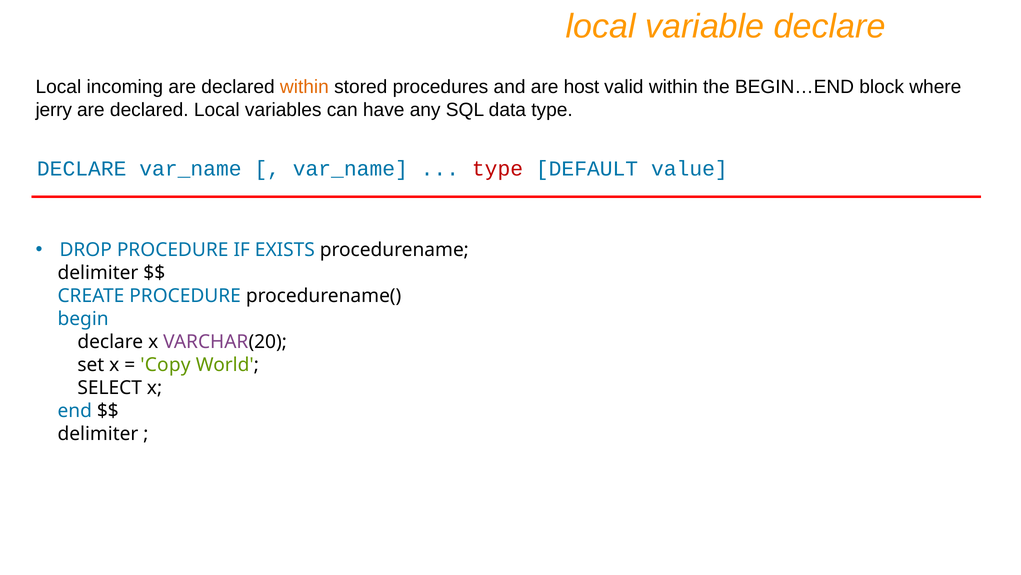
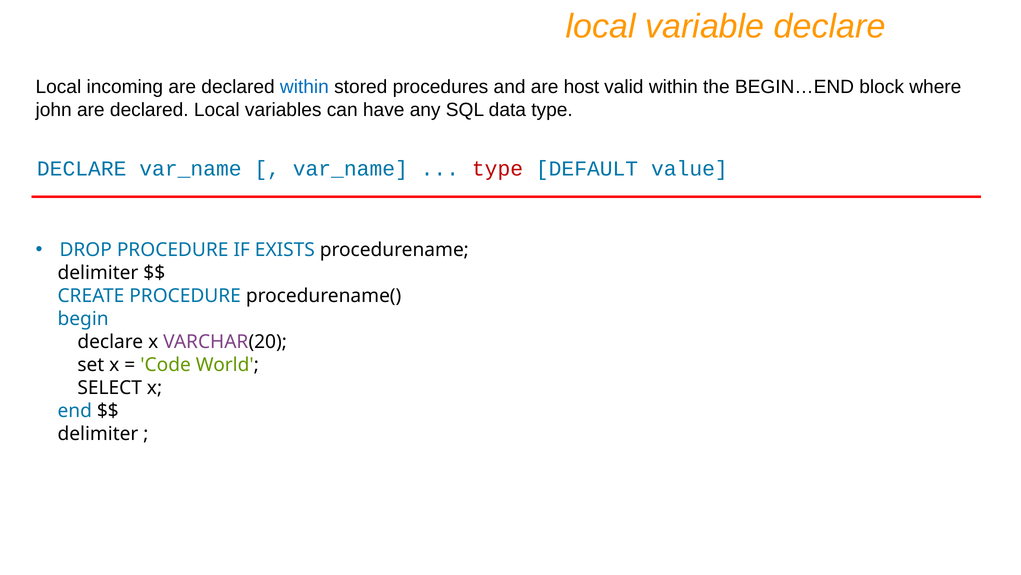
within at (304, 87) colour: orange -> blue
jerry: jerry -> john
Copy: Copy -> Code
